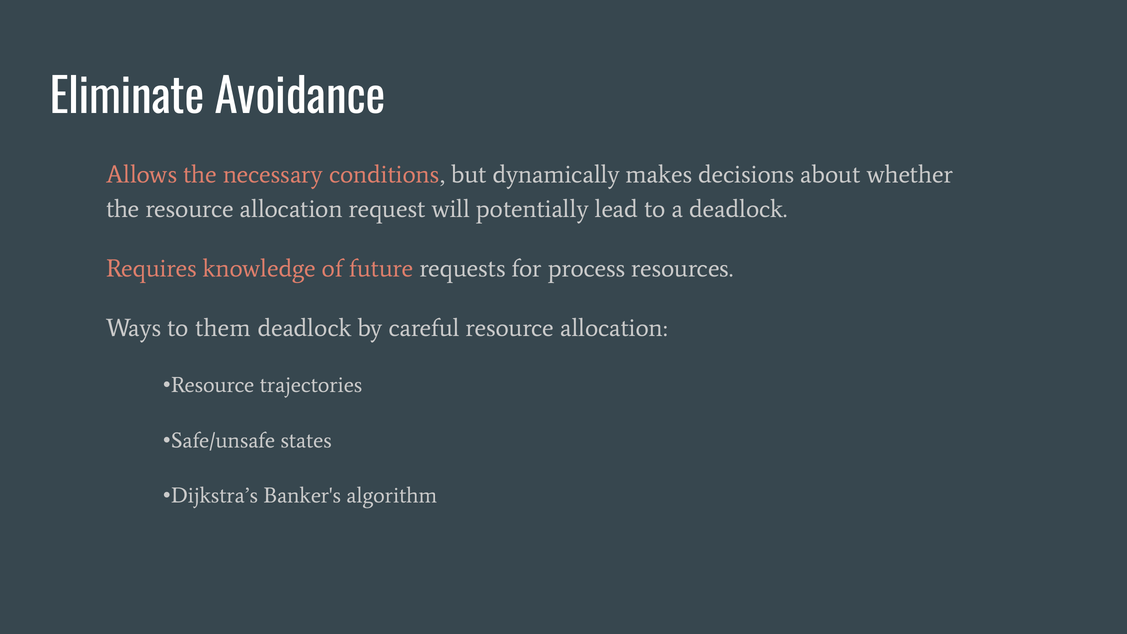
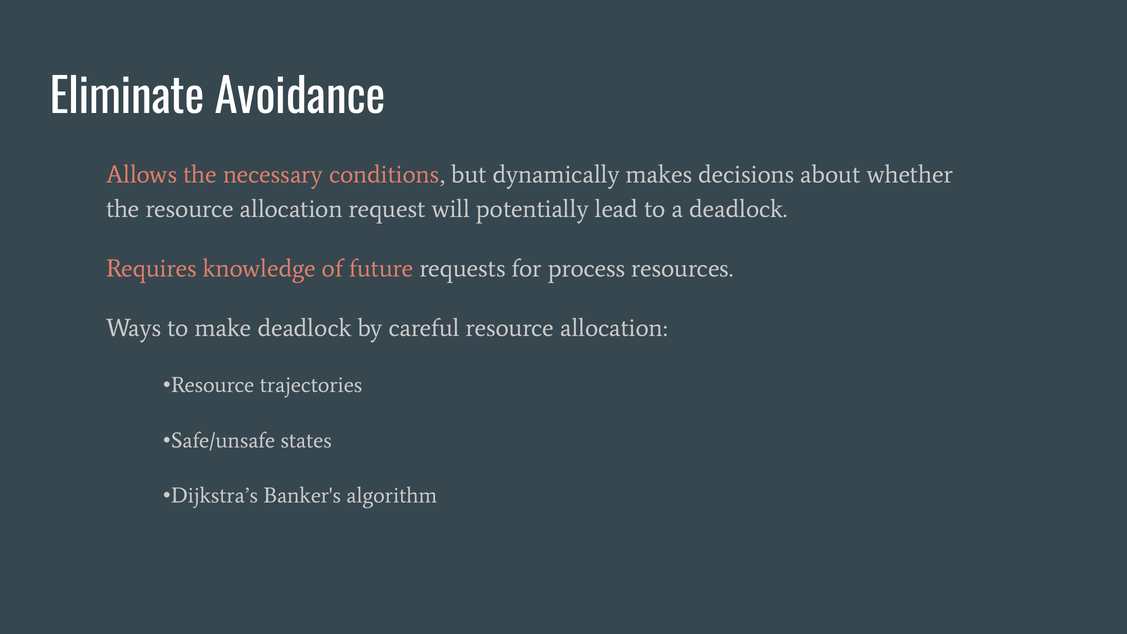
them: them -> make
